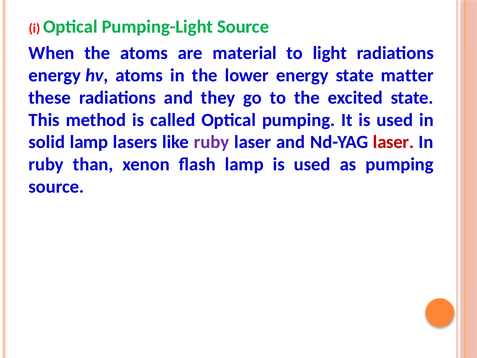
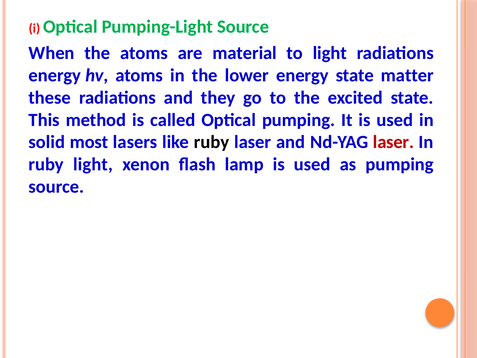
solid lamp: lamp -> most
ruby at (212, 142) colour: purple -> black
ruby than: than -> light
